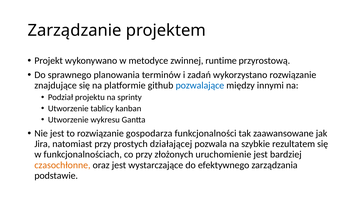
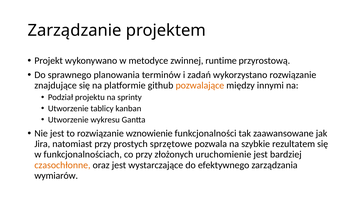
pozwalające colour: blue -> orange
gospodarza: gospodarza -> wznowienie
działającej: działającej -> sprzętowe
podstawie: podstawie -> wymiarów
